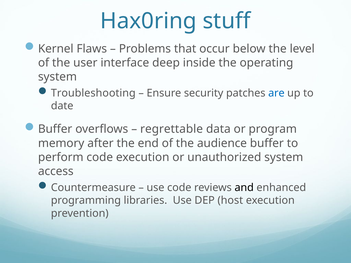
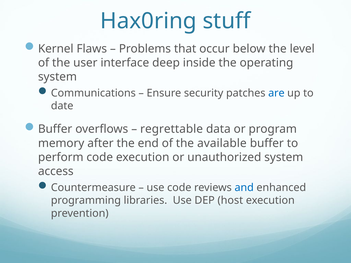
Troubleshooting: Troubleshooting -> Communications
audience: audience -> available
and colour: black -> blue
